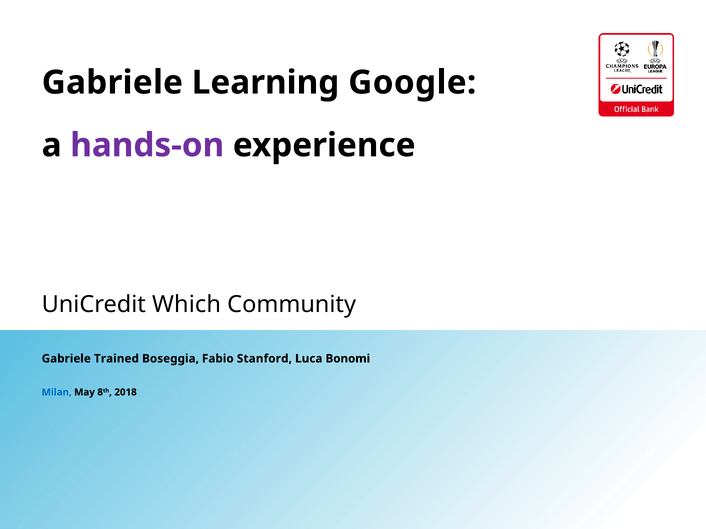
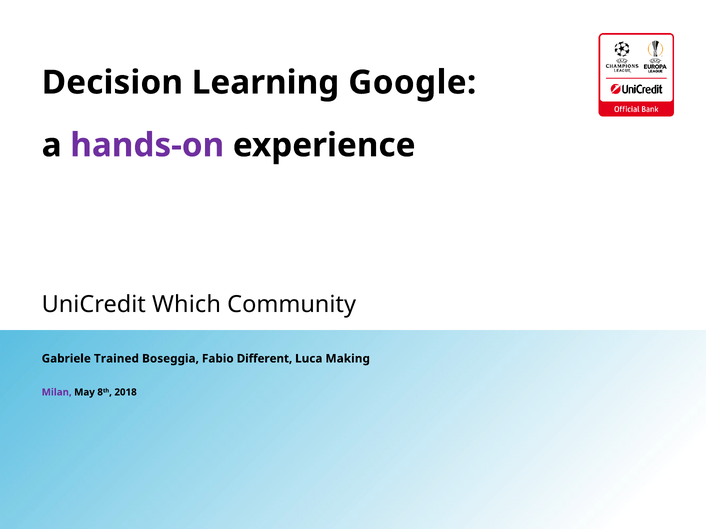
Gabriele at (112, 83): Gabriele -> Decision
Stanford: Stanford -> Different
Bonomi: Bonomi -> Making
Milan colour: blue -> purple
